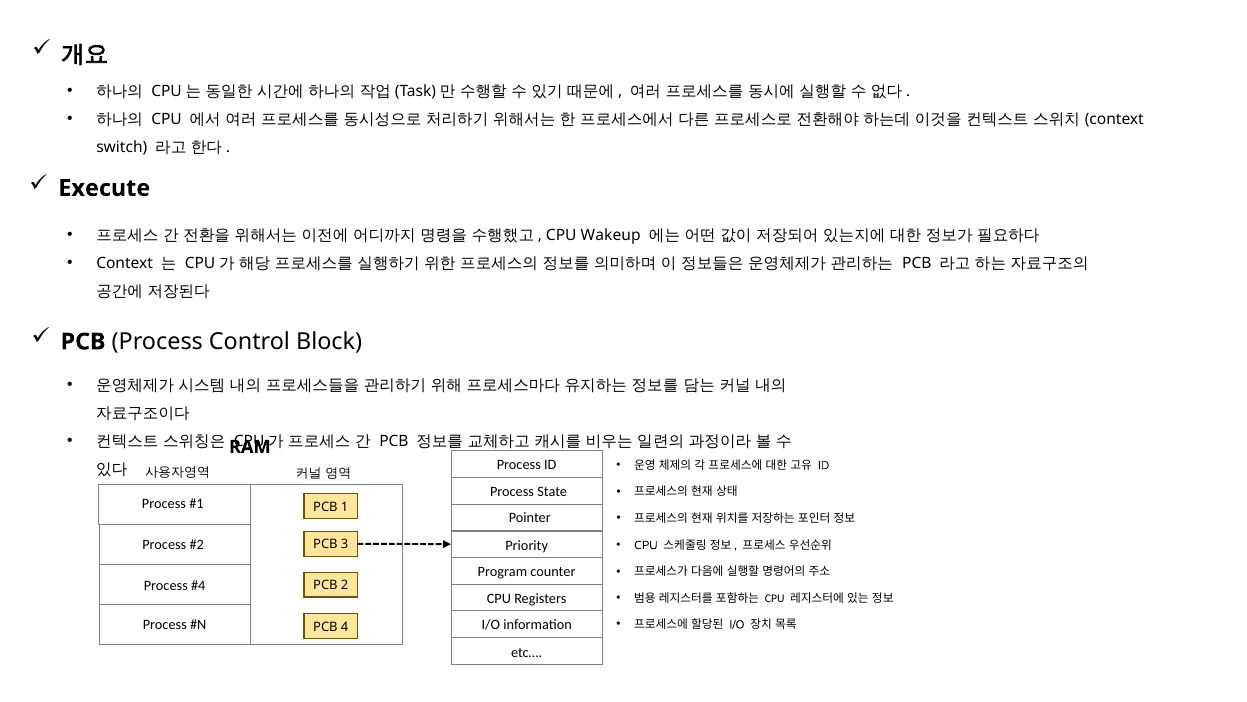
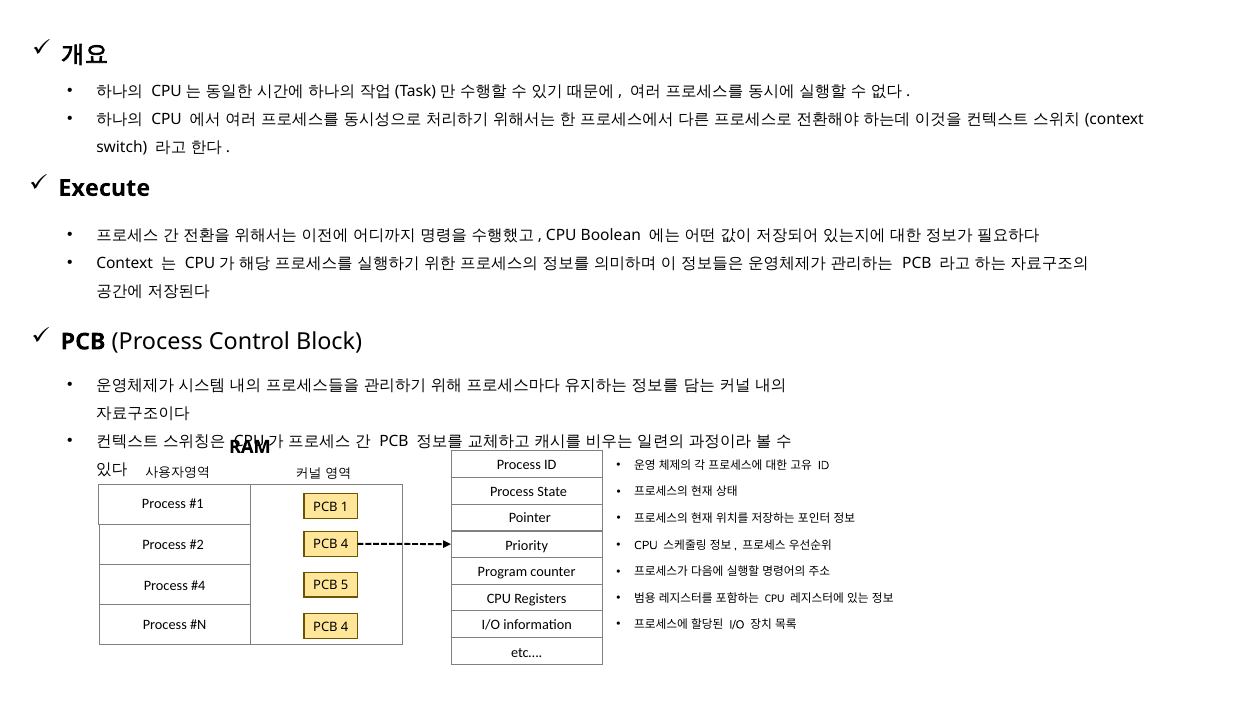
Wakeup: Wakeup -> Boolean
3 at (344, 544): 3 -> 4
2: 2 -> 5
